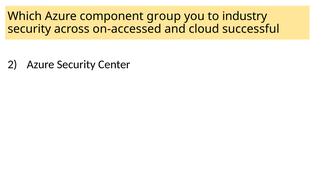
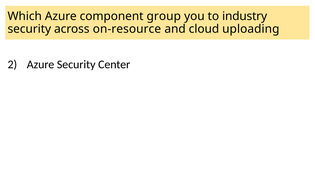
on-accessed: on-accessed -> on-resource
successful: successful -> uploading
